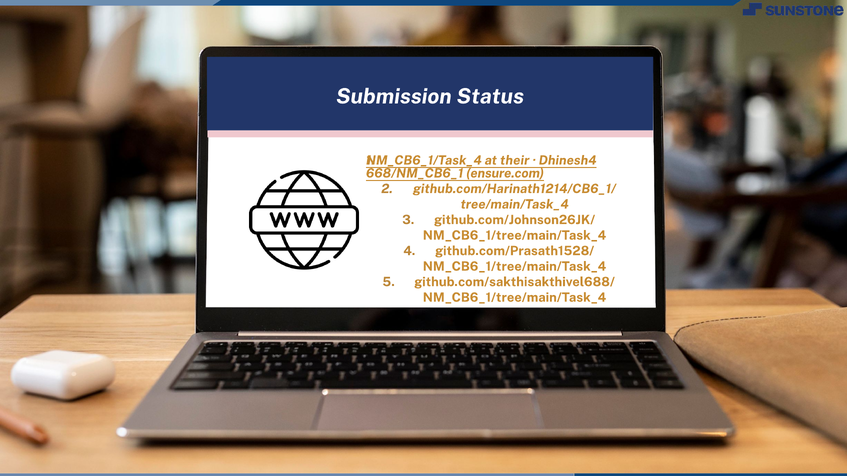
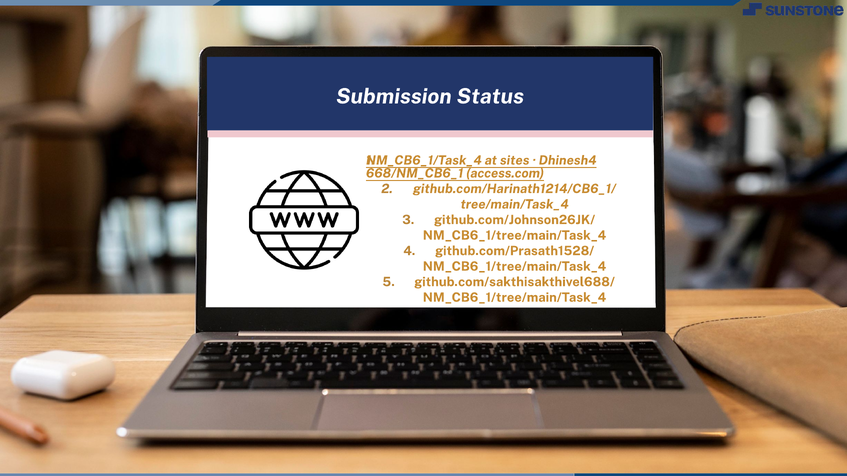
their: their -> sites
ensure.com: ensure.com -> access.com
